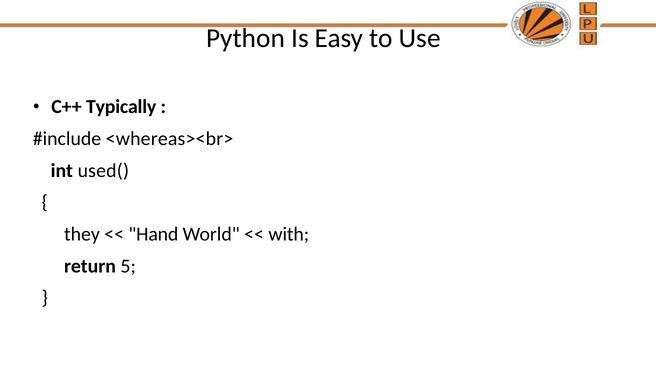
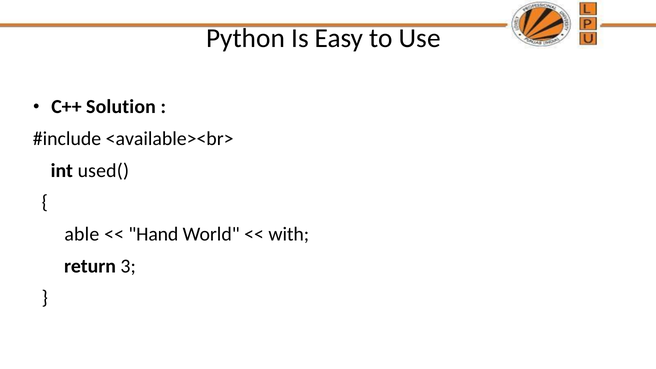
Typically: Typically -> Solution
<whereas><br>: <whereas><br> -> <available><br>
they: they -> able
5: 5 -> 3
